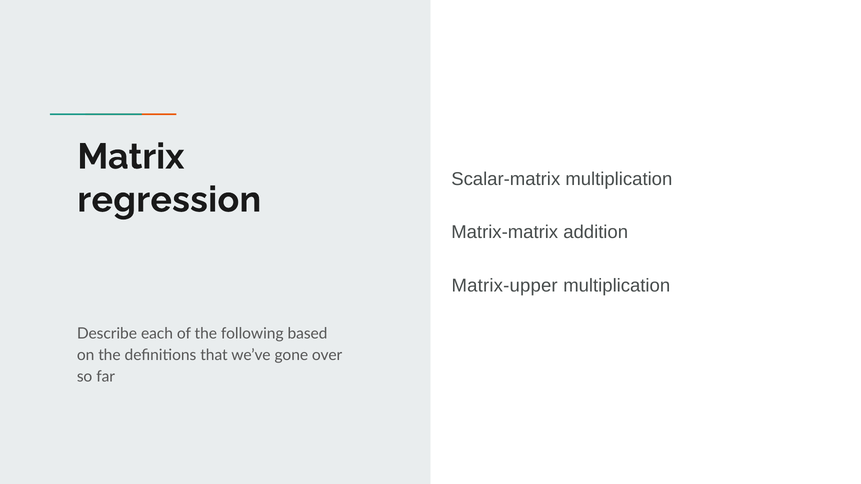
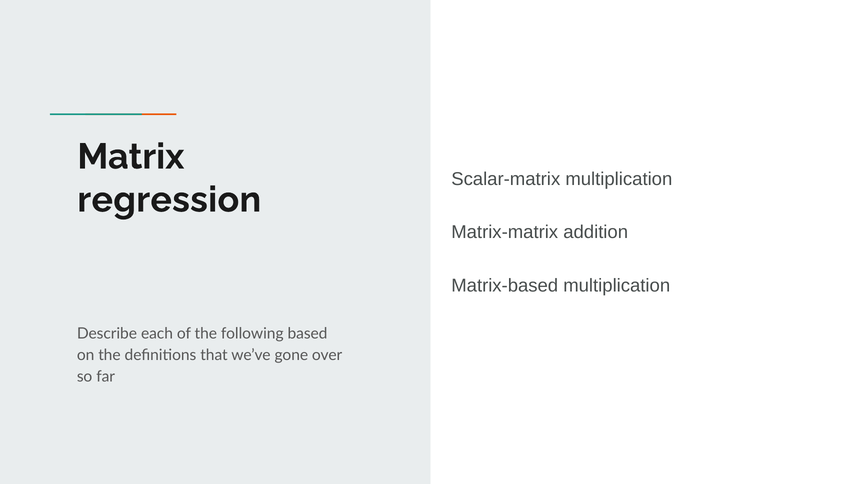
Matrix-upper: Matrix-upper -> Matrix-based
